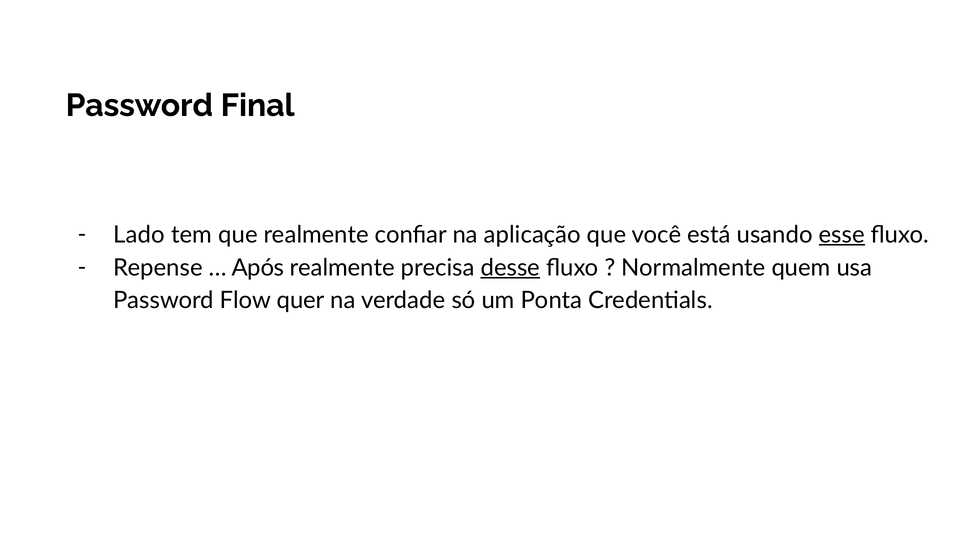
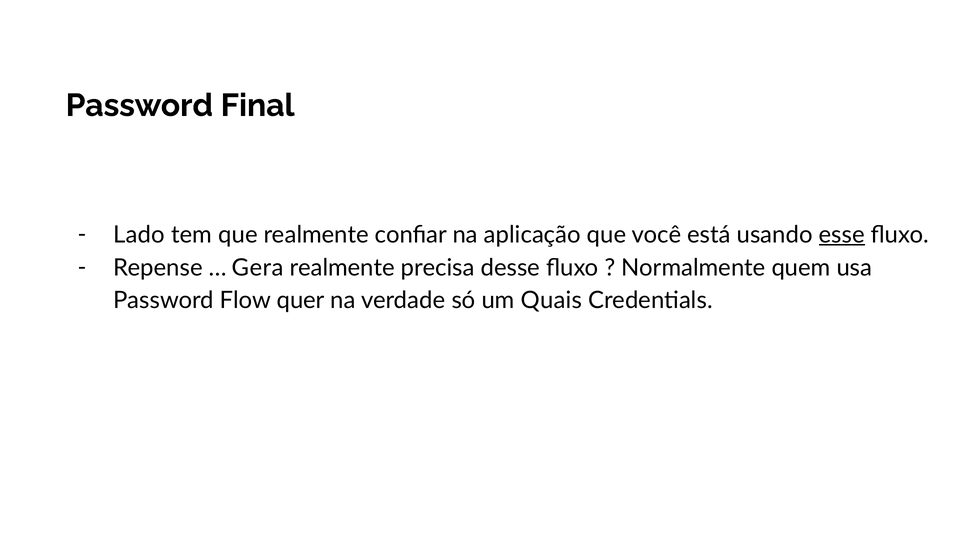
Após: Após -> Gera
desse underline: present -> none
Ponta: Ponta -> Quais
